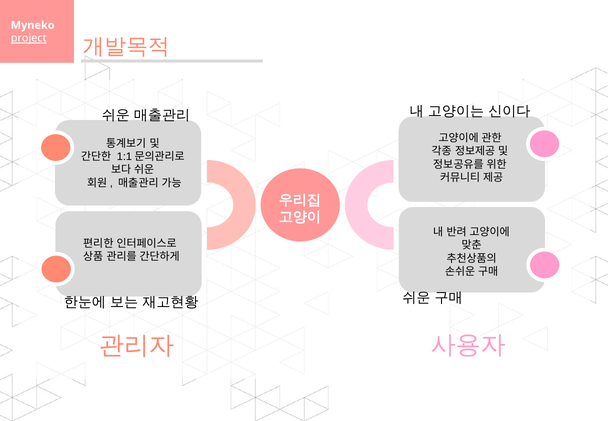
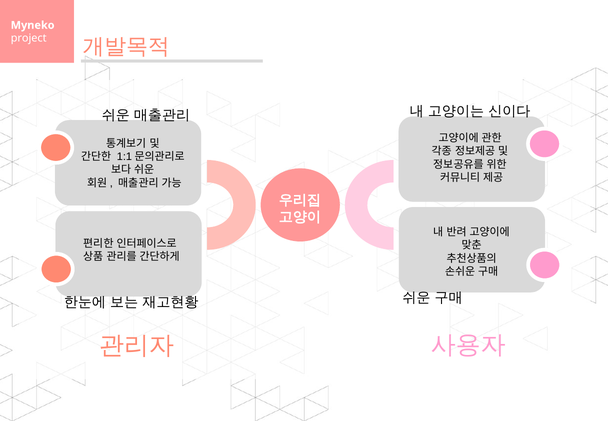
project underline: present -> none
